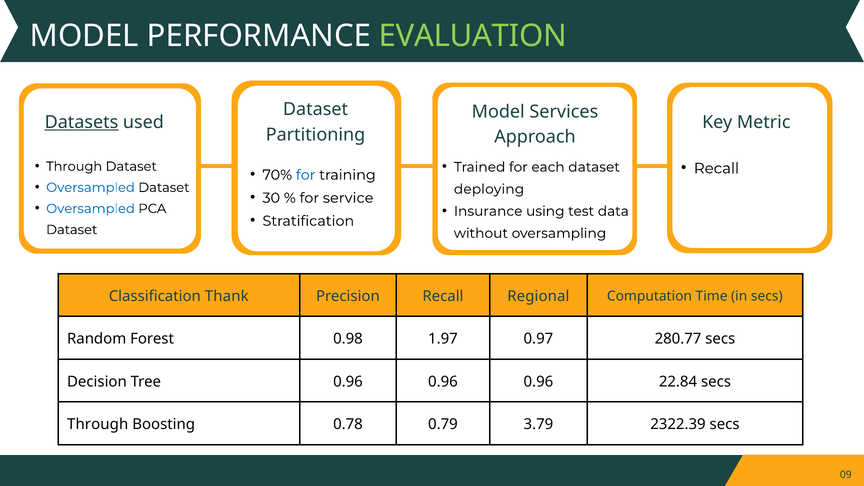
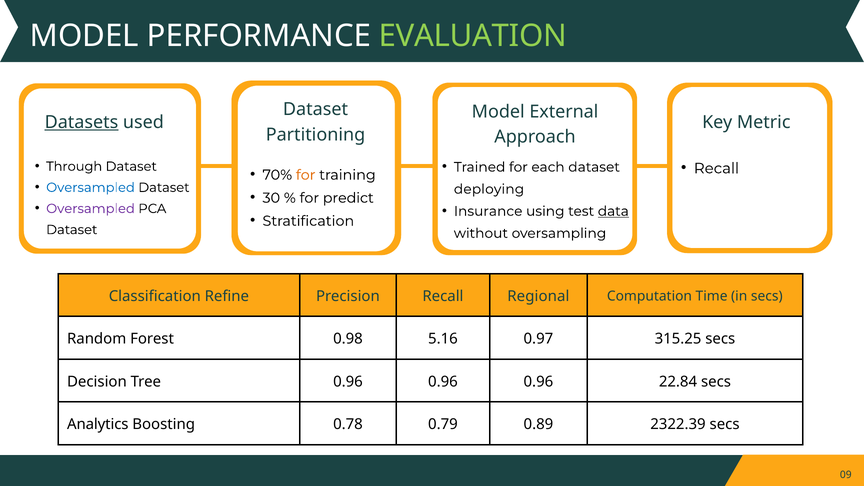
Services: Services -> External
for at (306, 175) colour: blue -> orange
service: service -> predict
Oversampled at (91, 209) colour: blue -> purple
data underline: none -> present
Thank: Thank -> Refine
1.97: 1.97 -> 5.16
280.77: 280.77 -> 315.25
Through at (98, 424): Through -> Analytics
3.79: 3.79 -> 0.89
